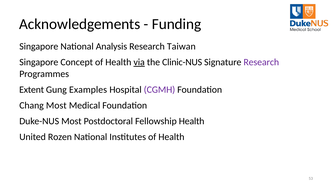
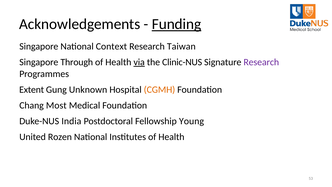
Funding underline: none -> present
Analysis: Analysis -> Context
Concept: Concept -> Through
Examples: Examples -> Unknown
CGMH colour: purple -> orange
Duke-NUS Most: Most -> India
Fellowship Health: Health -> Young
